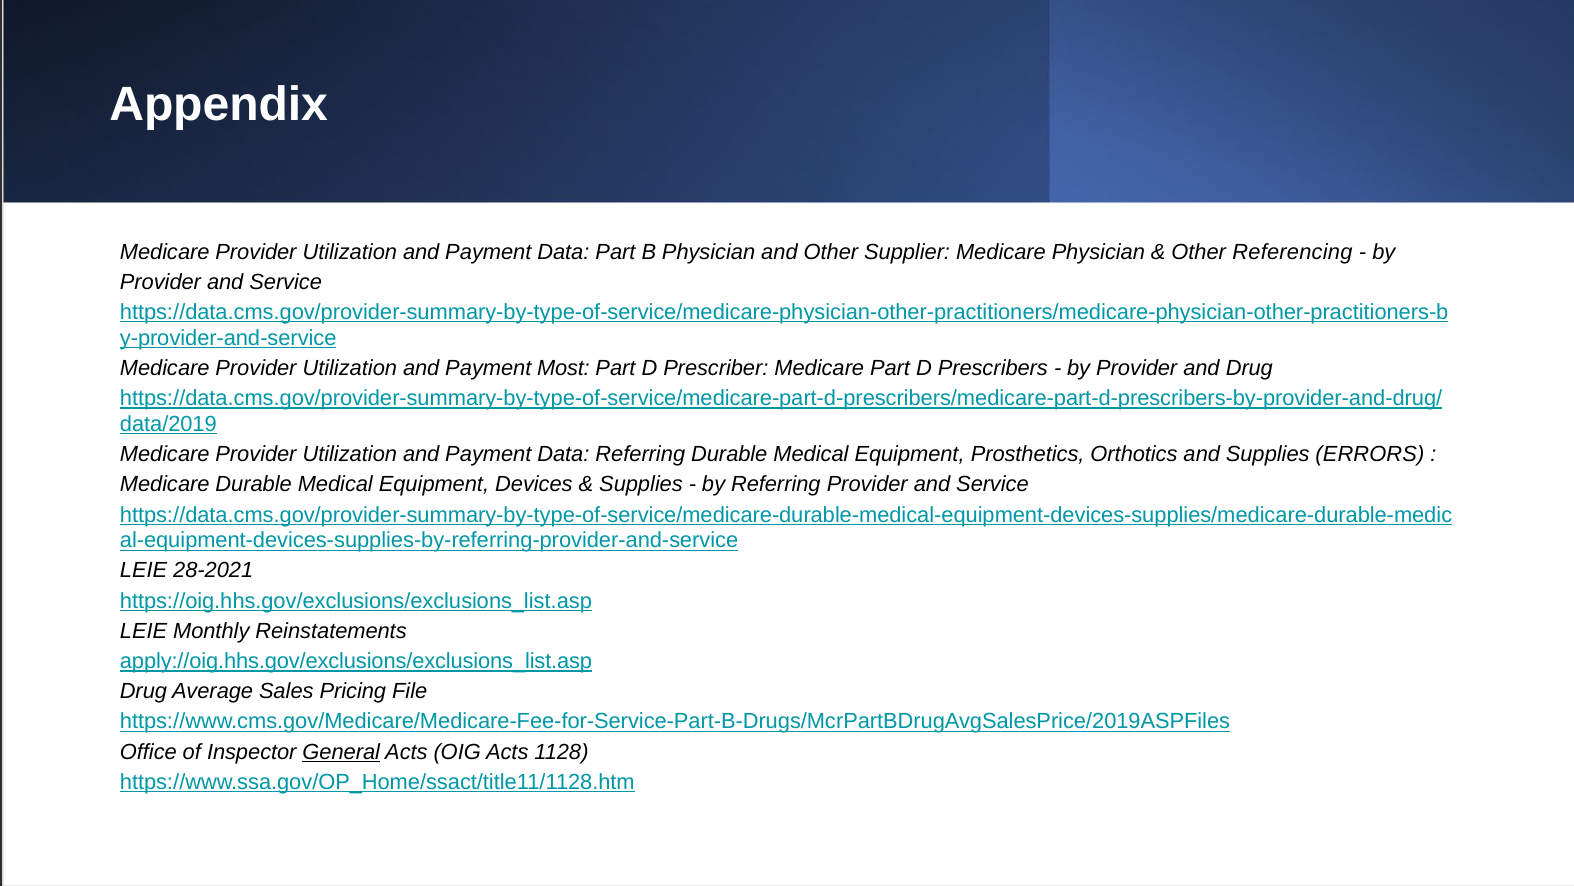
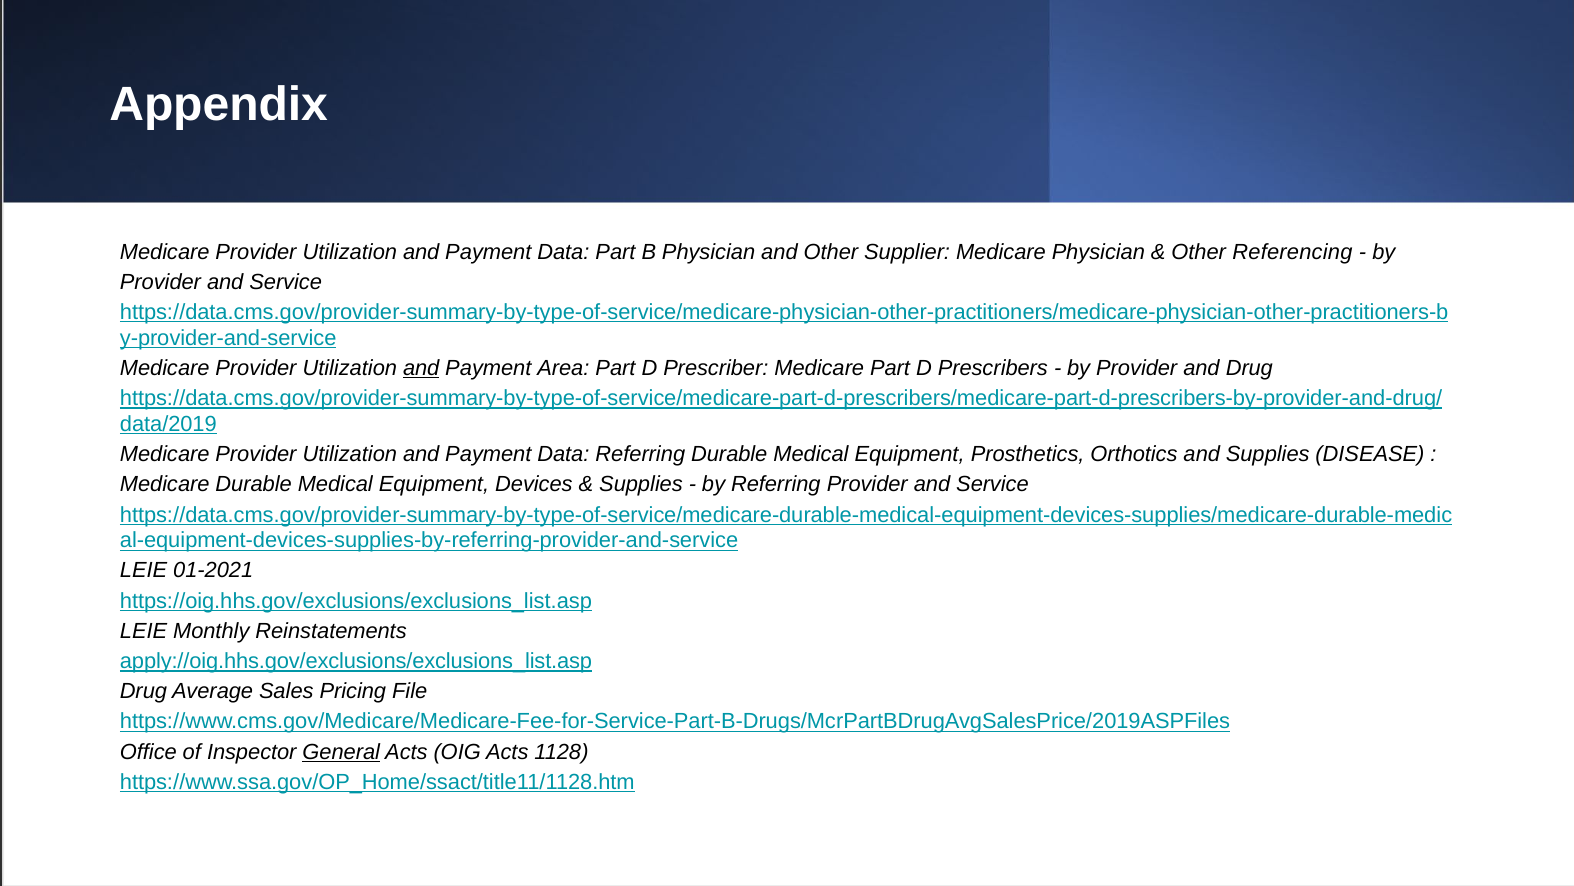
and at (421, 368) underline: none -> present
Most: Most -> Area
ERRORS: ERRORS -> DISEASE
28-2021: 28-2021 -> 01-2021
